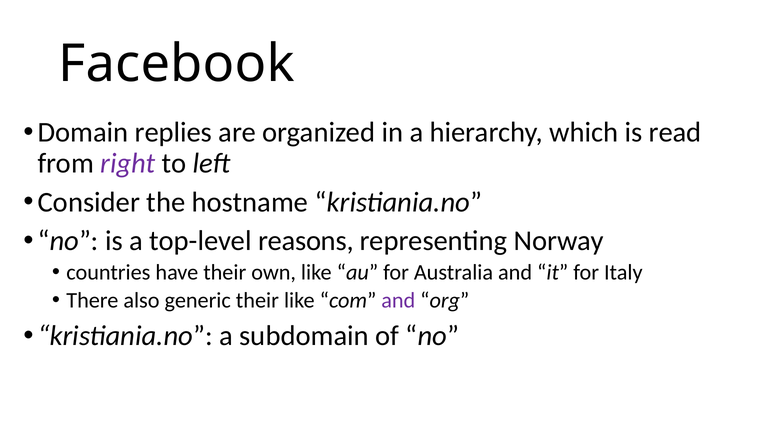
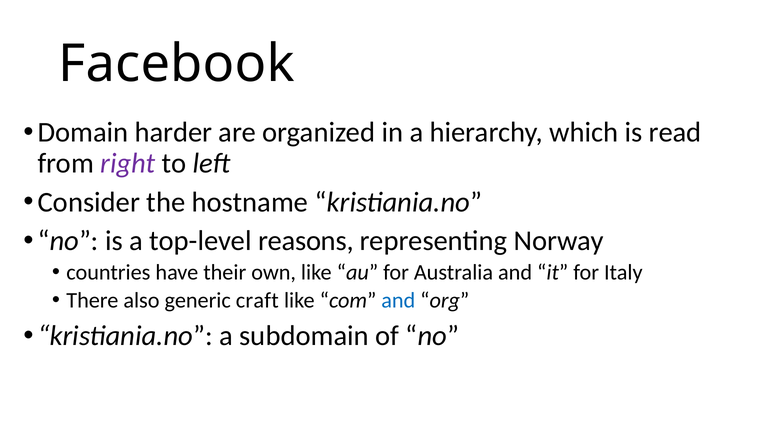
replies: replies -> harder
generic their: their -> craft
and at (398, 301) colour: purple -> blue
